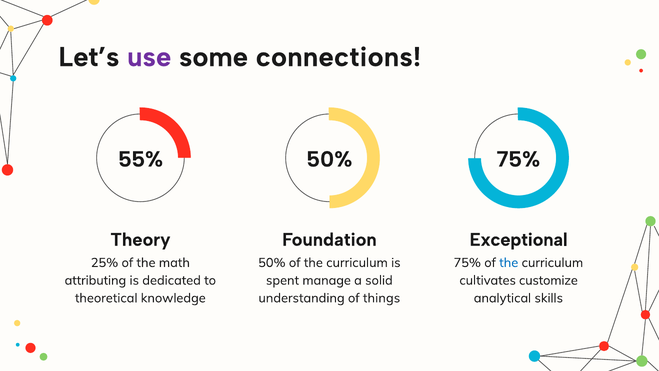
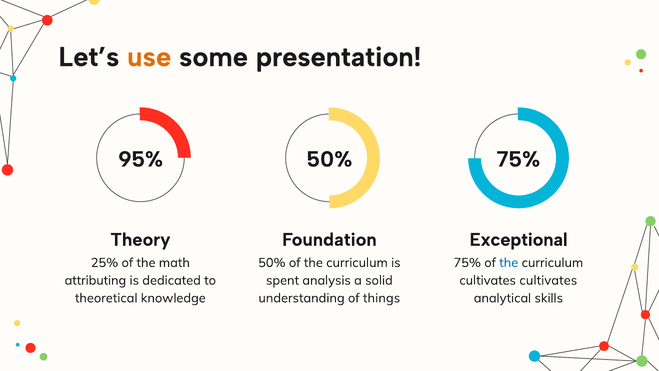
use colour: purple -> orange
connections: connections -> presentation
55%: 55% -> 95%
manage: manage -> analysis
cultivates customize: customize -> cultivates
